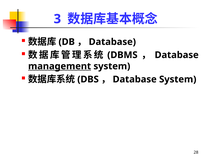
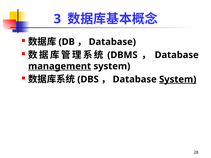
System at (178, 79) underline: none -> present
